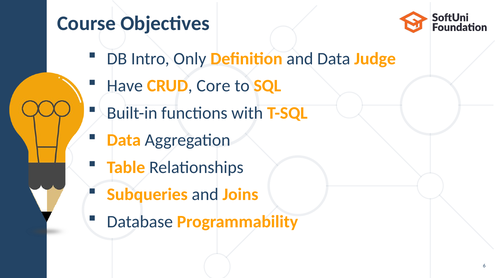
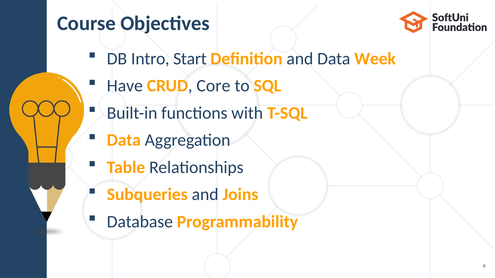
Only: Only -> Start
Judge: Judge -> Week
